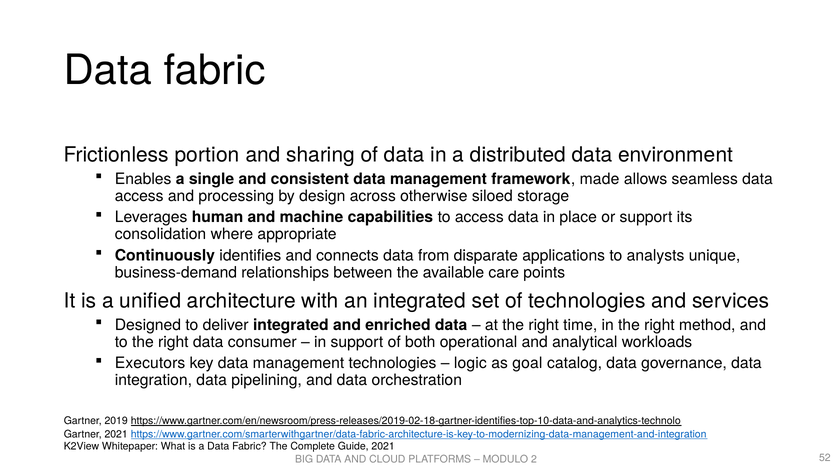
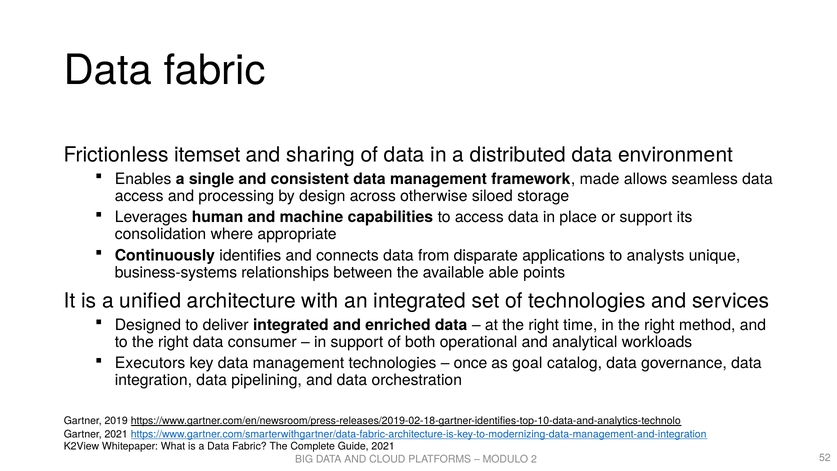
portion: portion -> itemset
business-demand: business-demand -> business-systems
care: care -> able
logic: logic -> once
